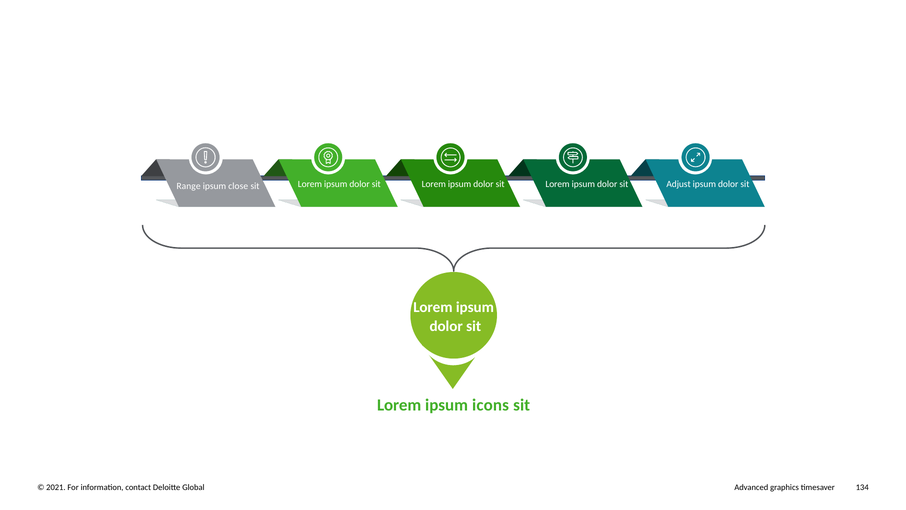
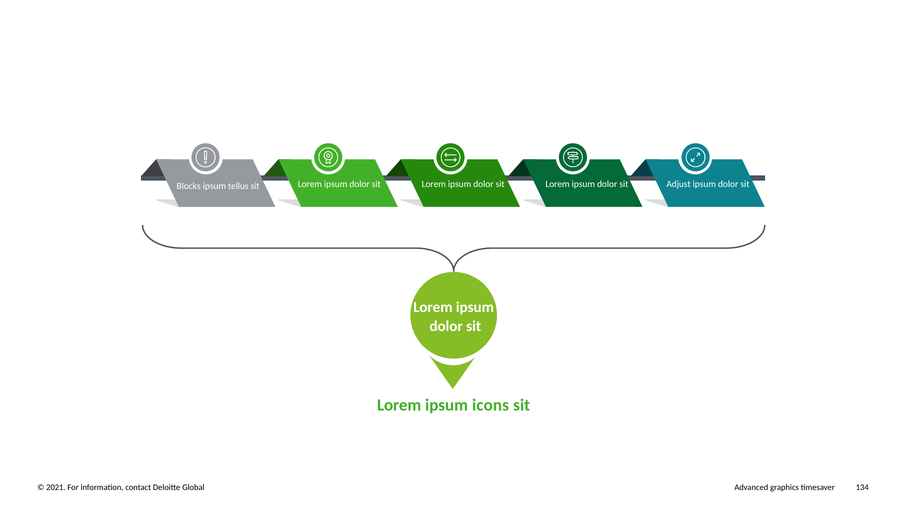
Range: Range -> Blocks
close: close -> tellus
